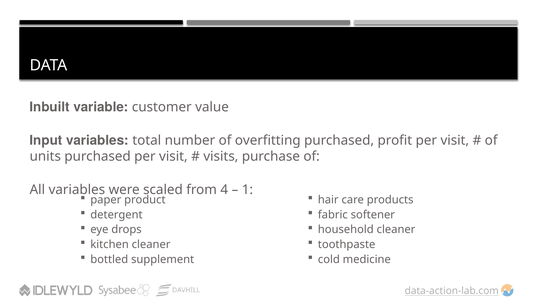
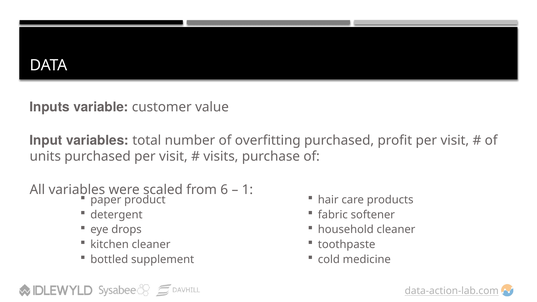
Inbuilt: Inbuilt -> Inputs
4: 4 -> 6
